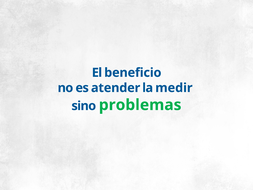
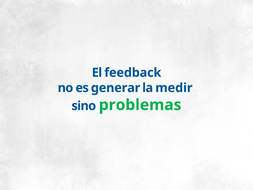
beneficio: beneficio -> feedback
atender: atender -> generar
